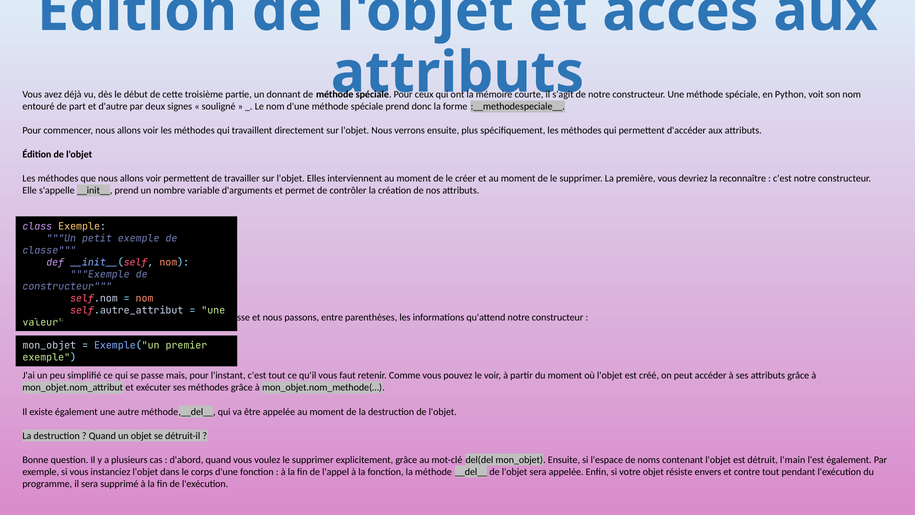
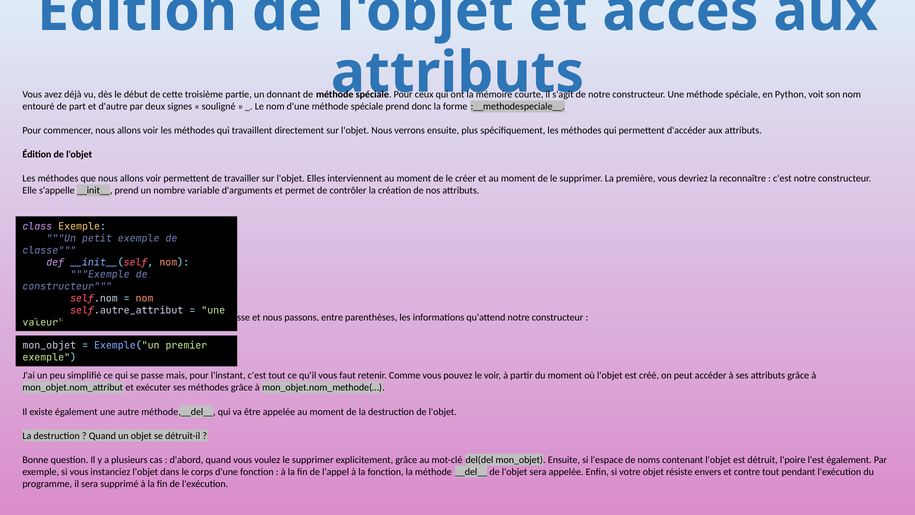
l'main: l'main -> l'poire
